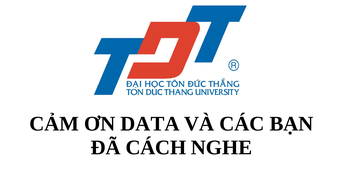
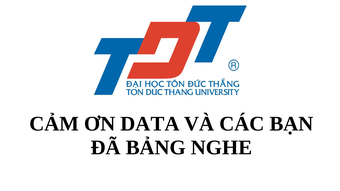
CÁCH: CÁCH -> BẢNG
